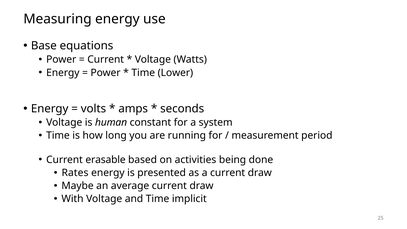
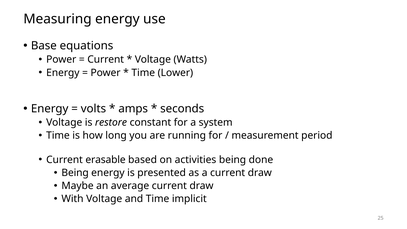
human: human -> restore
Rates at (75, 173): Rates -> Being
